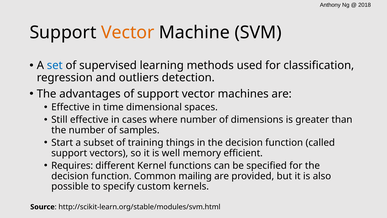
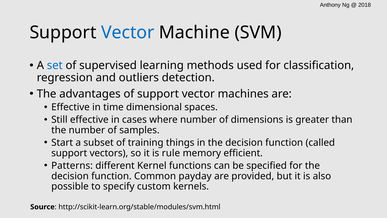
Vector at (128, 33) colour: orange -> blue
well: well -> rule
Requires: Requires -> Patterns
mailing: mailing -> payday
